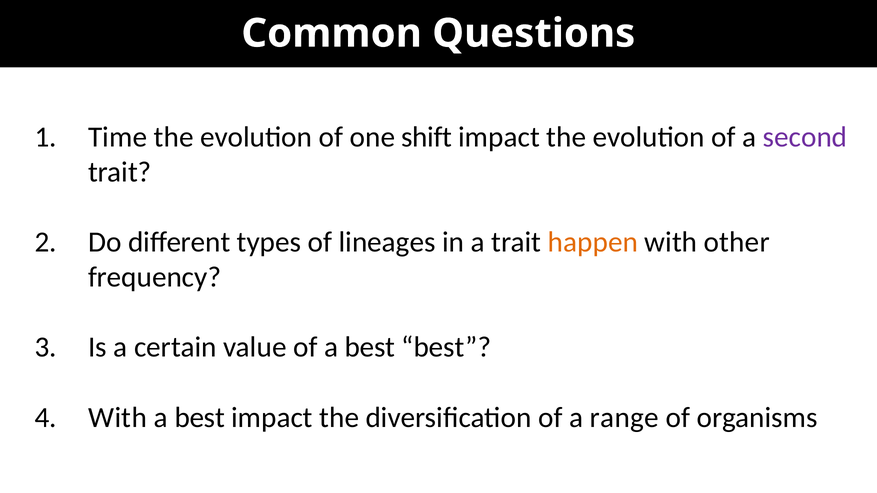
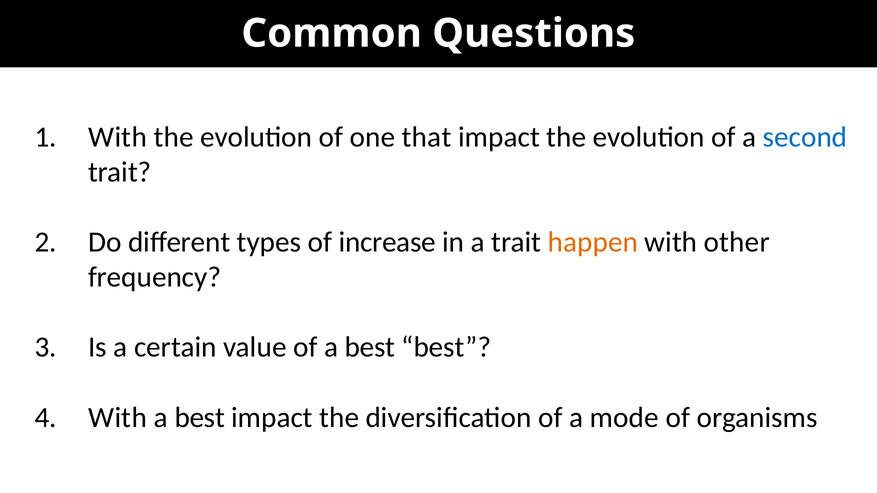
Time at (118, 137): Time -> With
shift: shift -> that
second colour: purple -> blue
lineages: lineages -> increase
range: range -> mode
